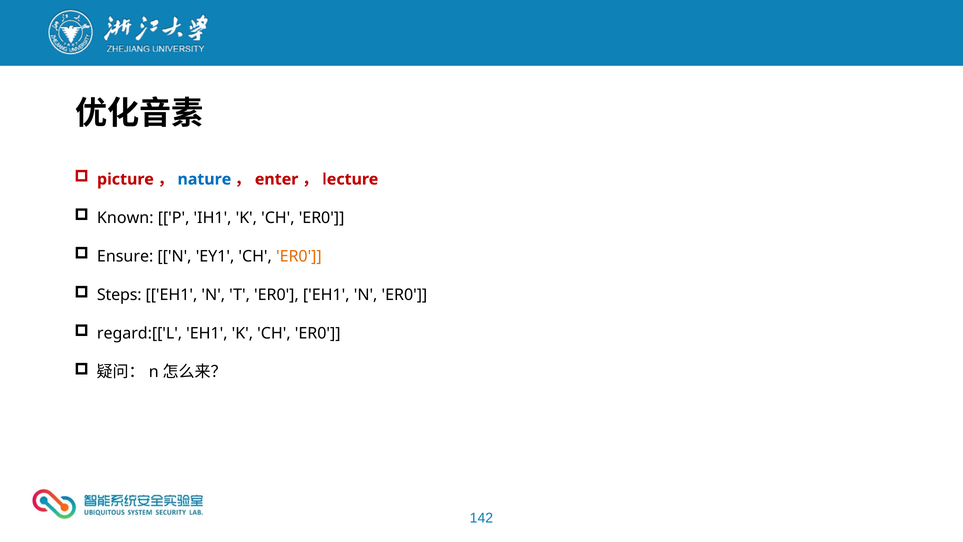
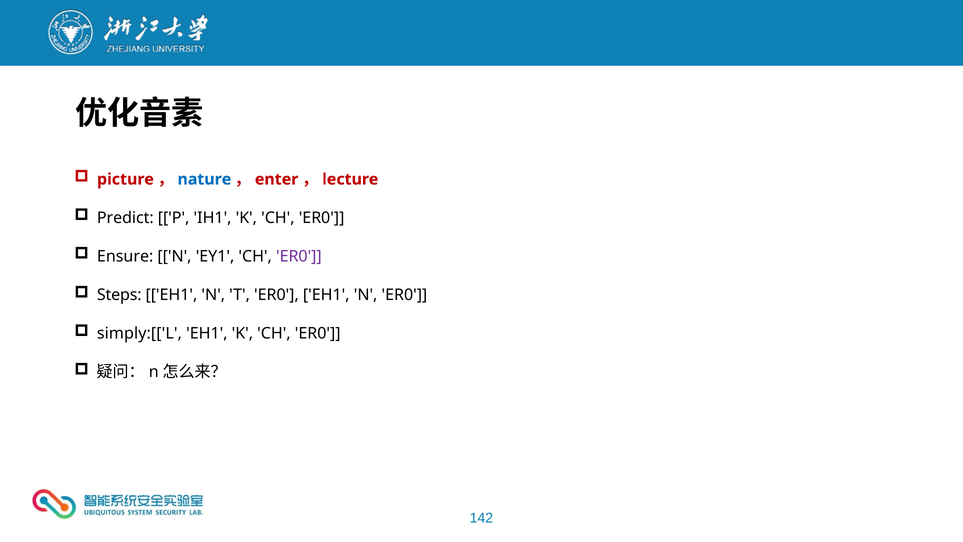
Known: Known -> Predict
ER0 at (299, 256) colour: orange -> purple
regard:[['L: regard:[['L -> simply:[['L
